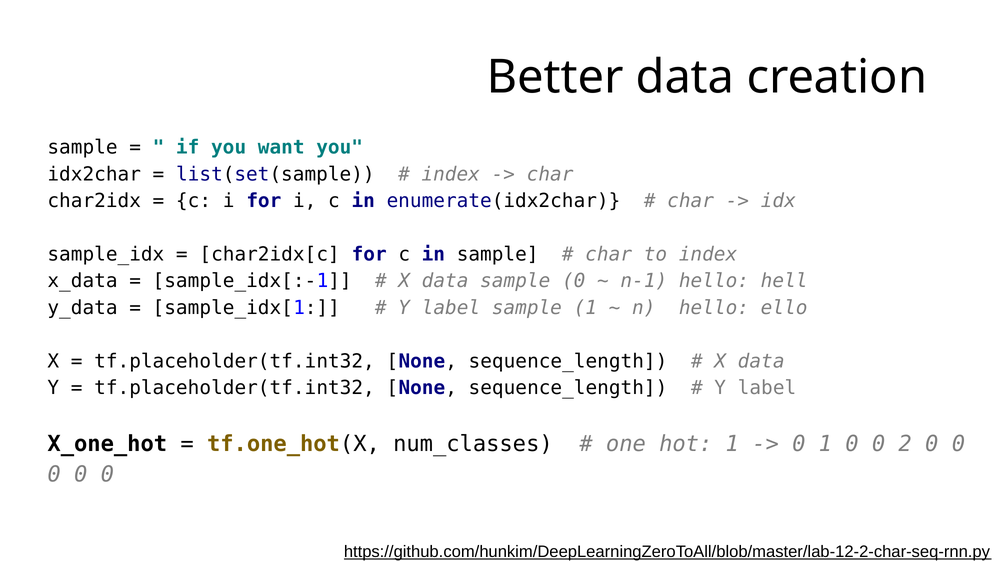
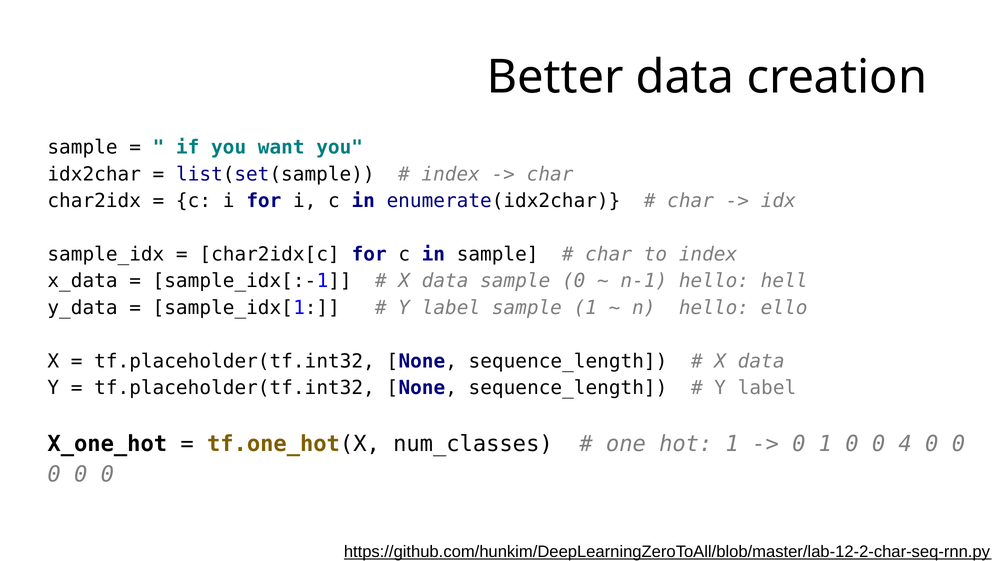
2: 2 -> 4
